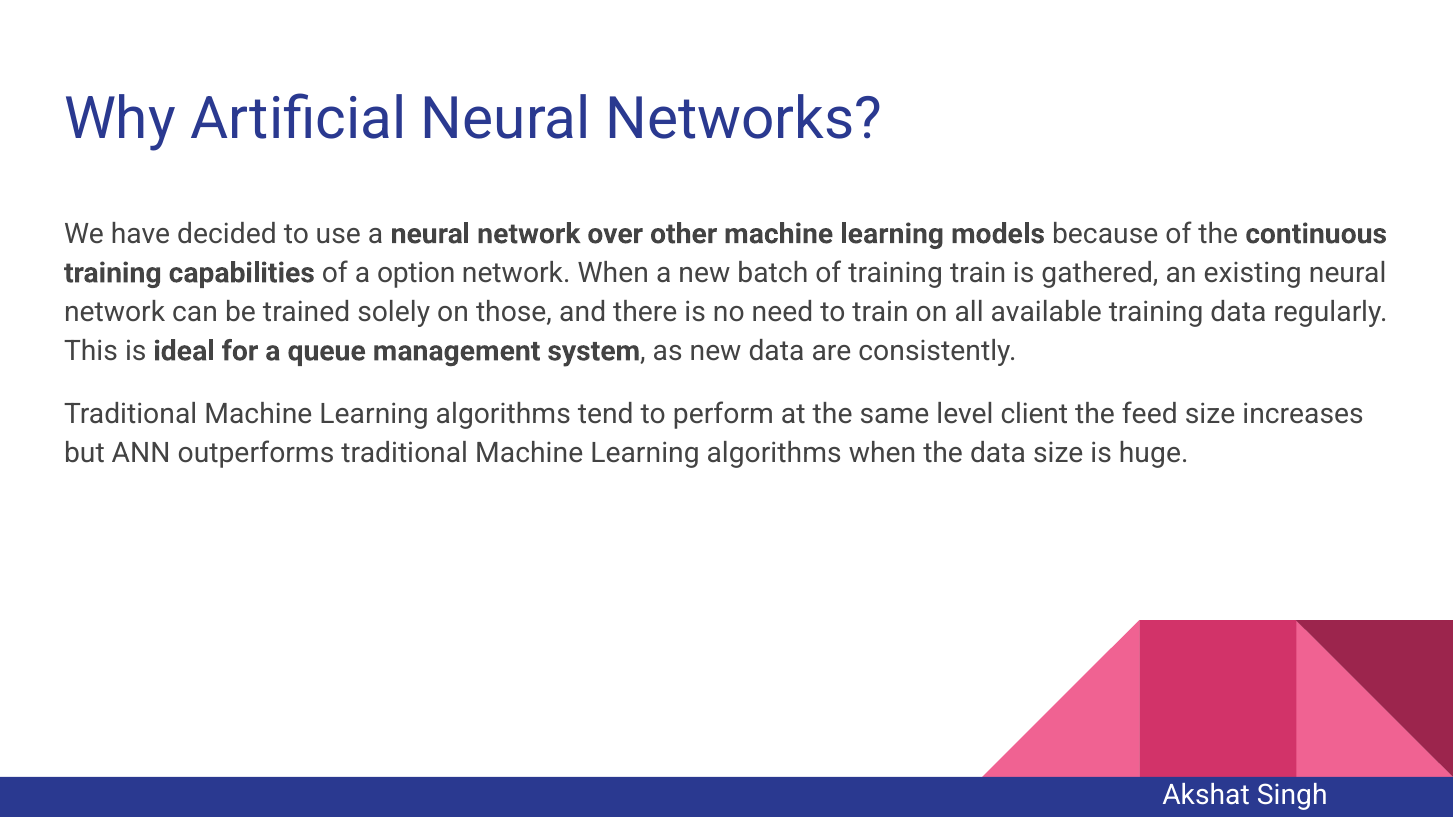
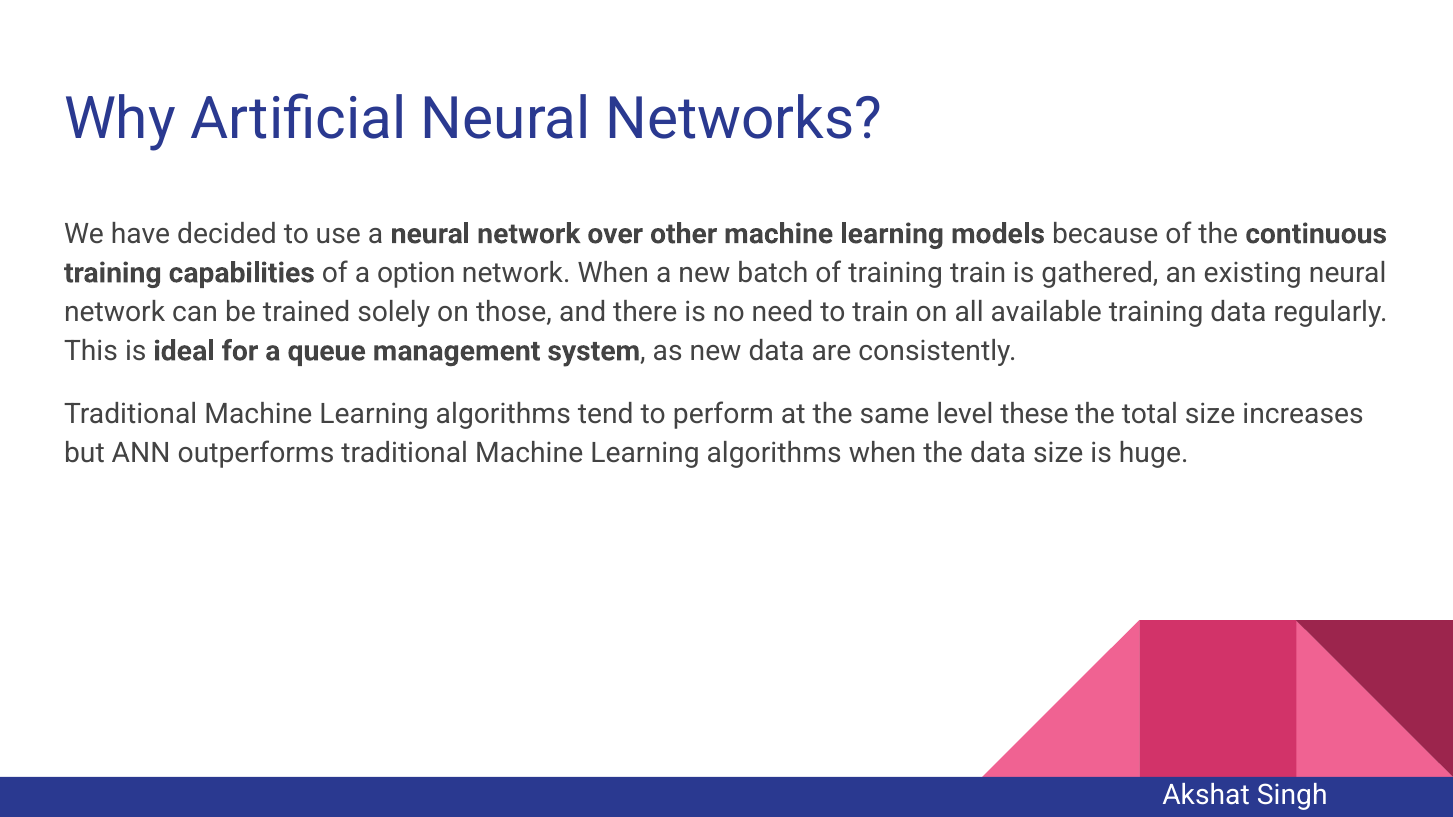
client: client -> these
feed: feed -> total
